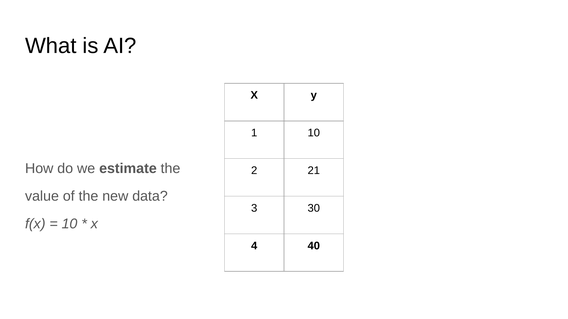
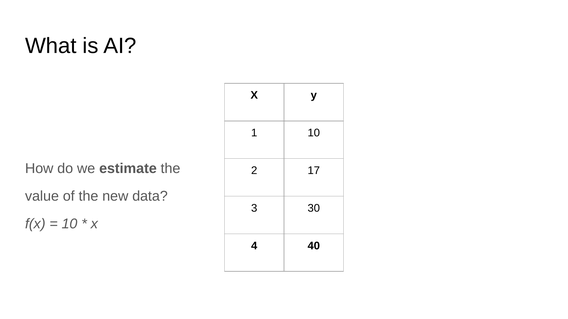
21: 21 -> 17
